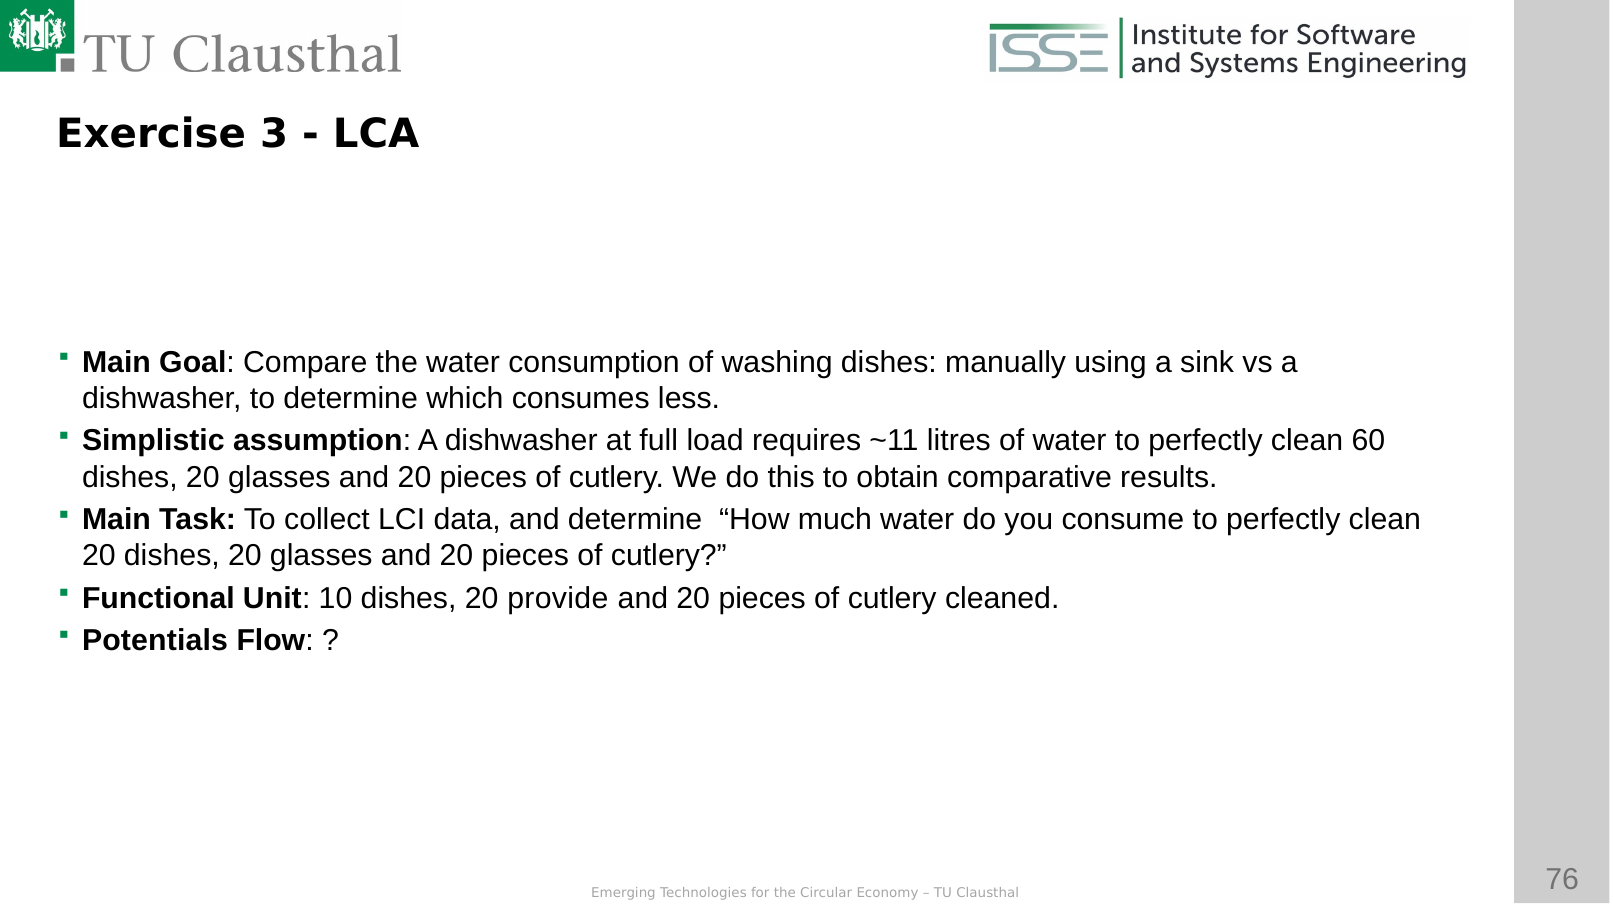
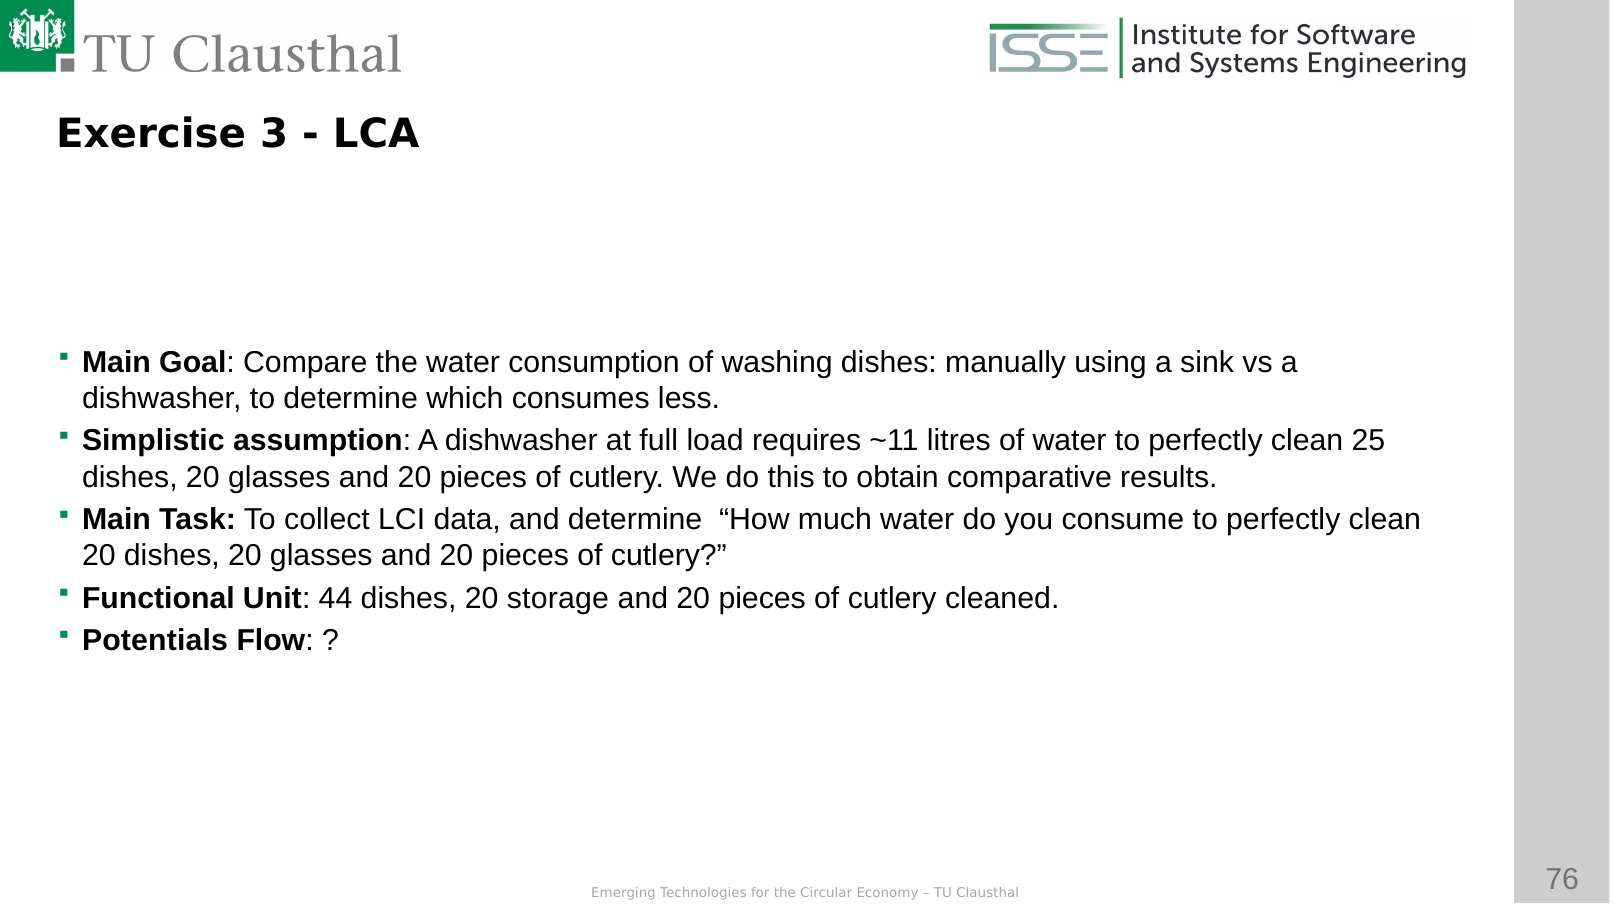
60: 60 -> 25
10: 10 -> 44
provide: provide -> storage
